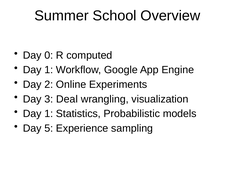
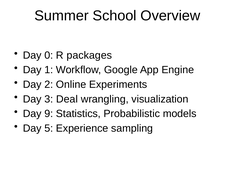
computed: computed -> packages
1 at (49, 114): 1 -> 9
